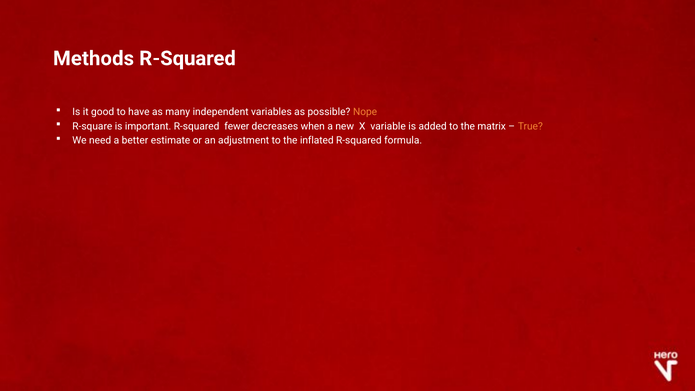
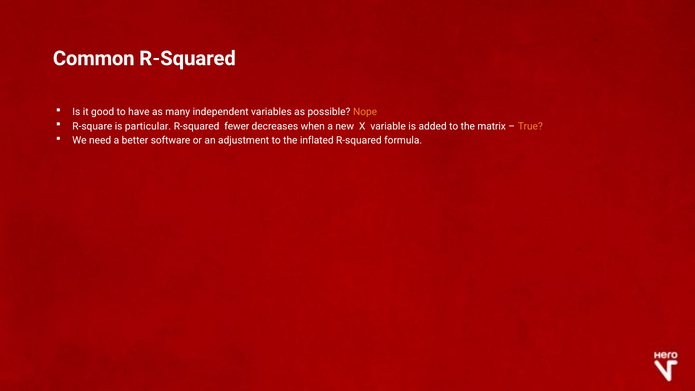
Methods: Methods -> Common
important: important -> particular
estimate: estimate -> software
